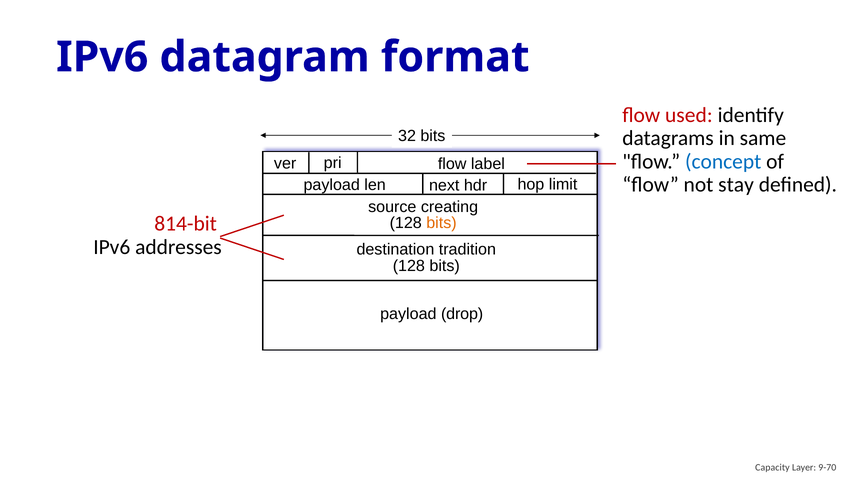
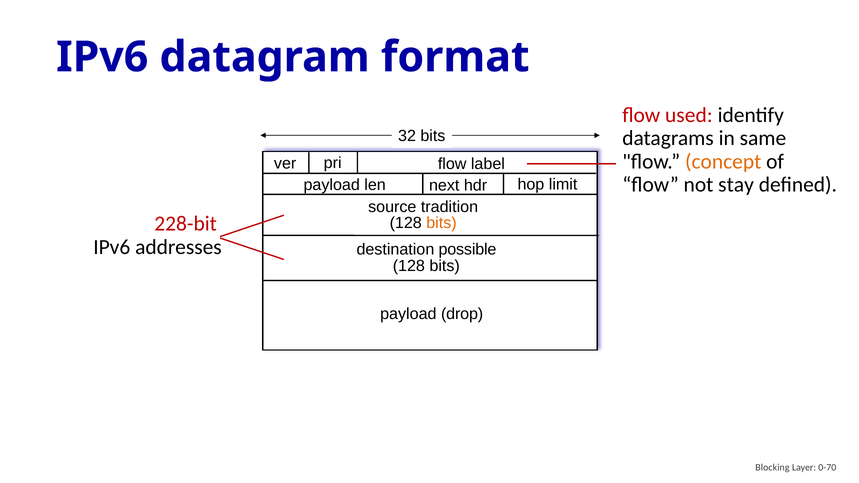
concept colour: blue -> orange
creating: creating -> tradition
814-bit: 814-bit -> 228-bit
tradition: tradition -> possible
Capacity: Capacity -> Blocking
9-70: 9-70 -> 0-70
